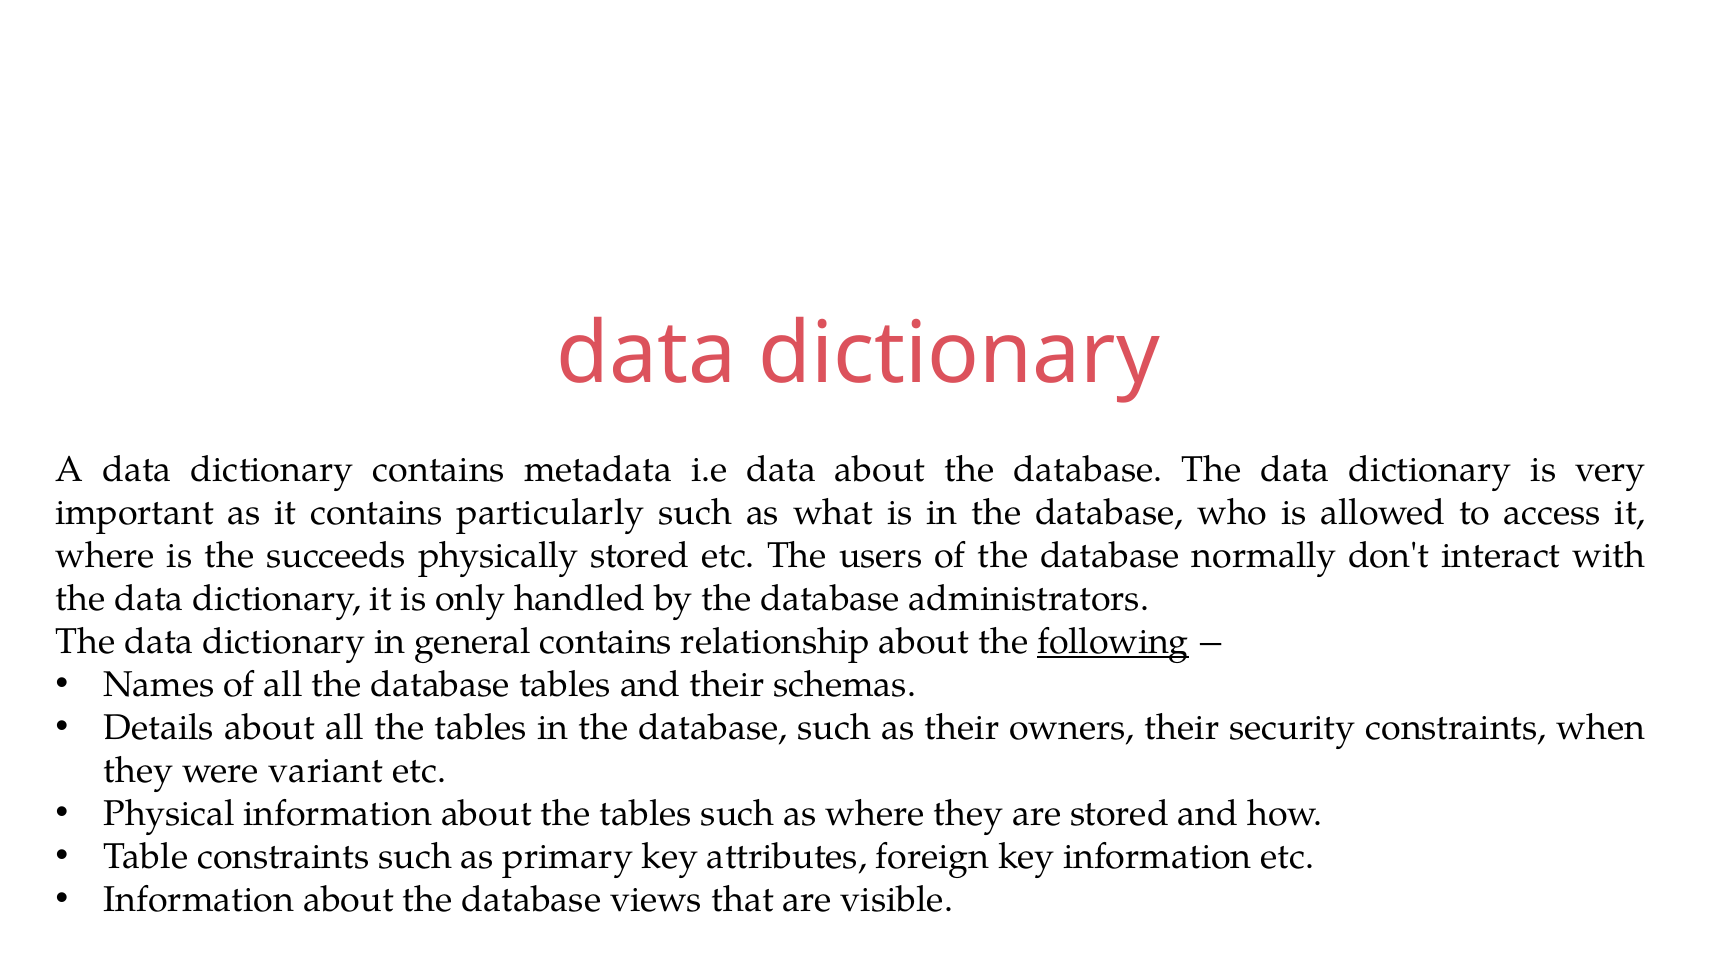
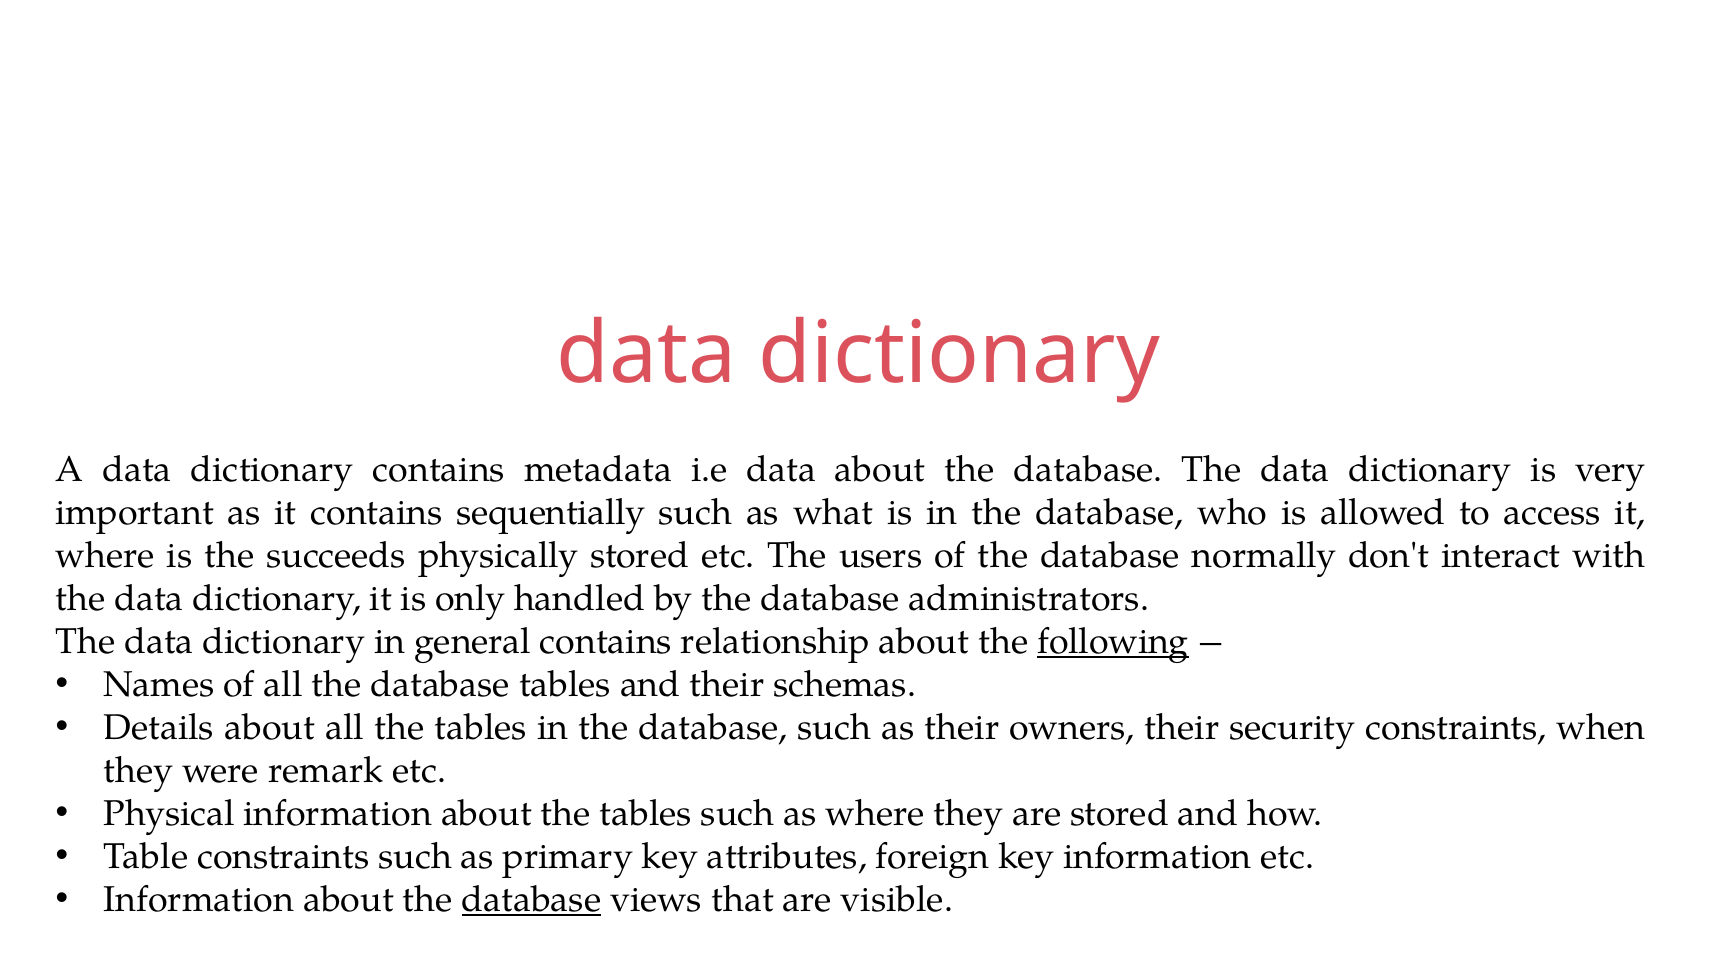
particularly: particularly -> sequentially
variant: variant -> remark
database at (532, 899) underline: none -> present
